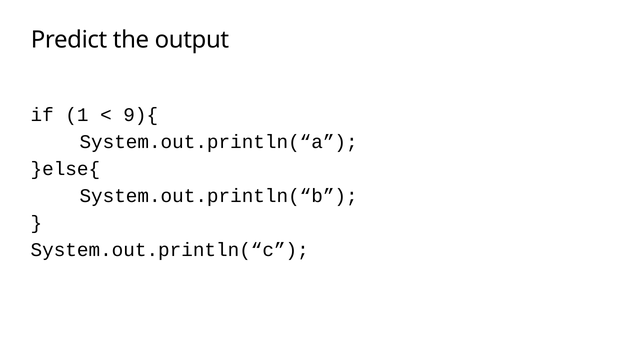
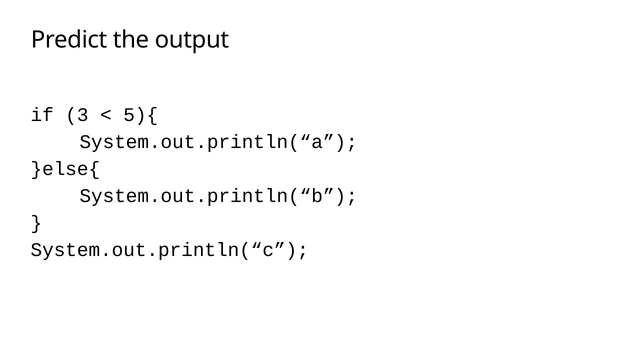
1: 1 -> 3
9){: 9){ -> 5){
